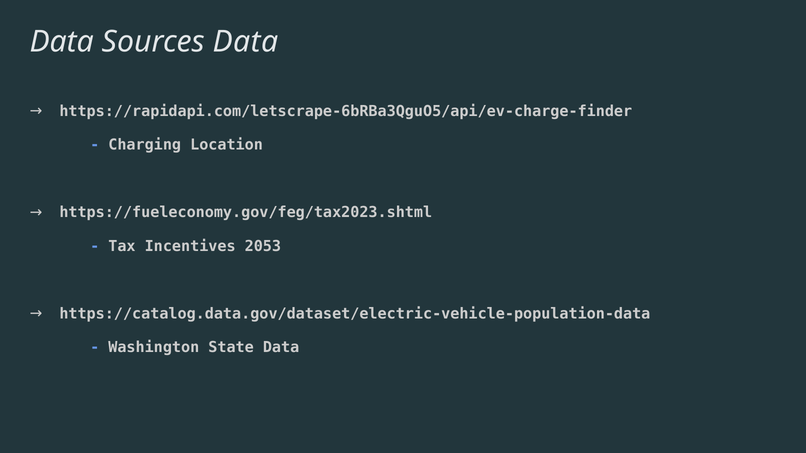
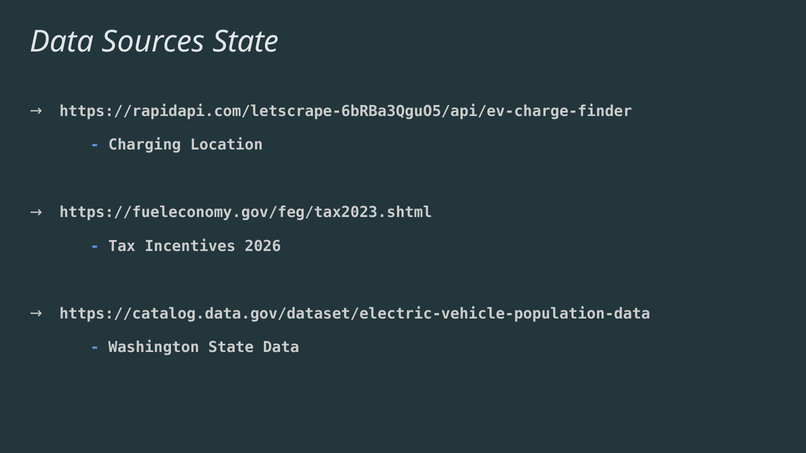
Sources Data: Data -> State
2053: 2053 -> 2026
